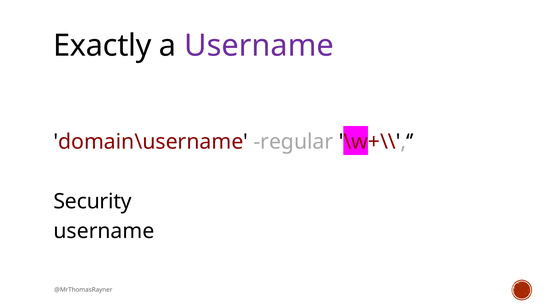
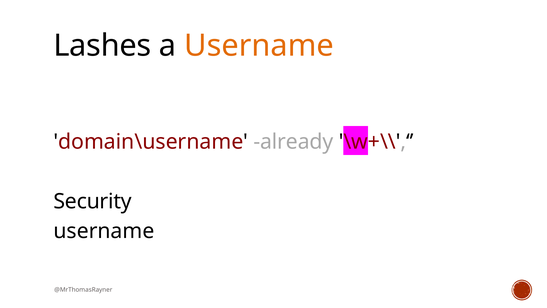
Exactly: Exactly -> Lashes
Username at (259, 46) colour: purple -> orange
regular: regular -> already
